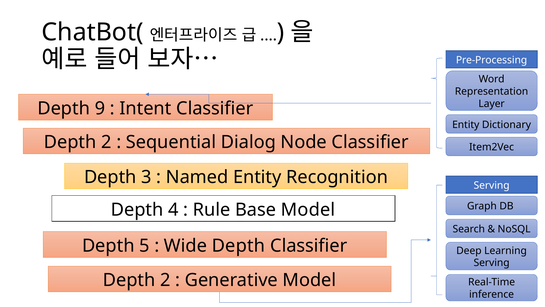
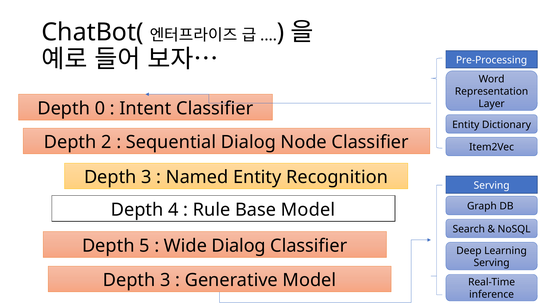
9: 9 -> 0
Wide Depth: Depth -> Dialog
2 at (165, 280): 2 -> 3
